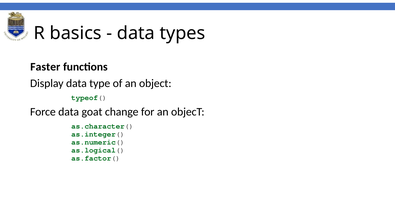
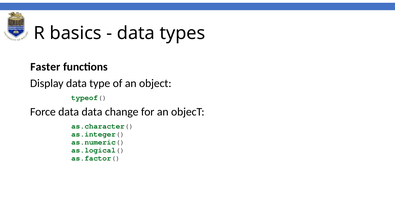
data goat: goat -> data
